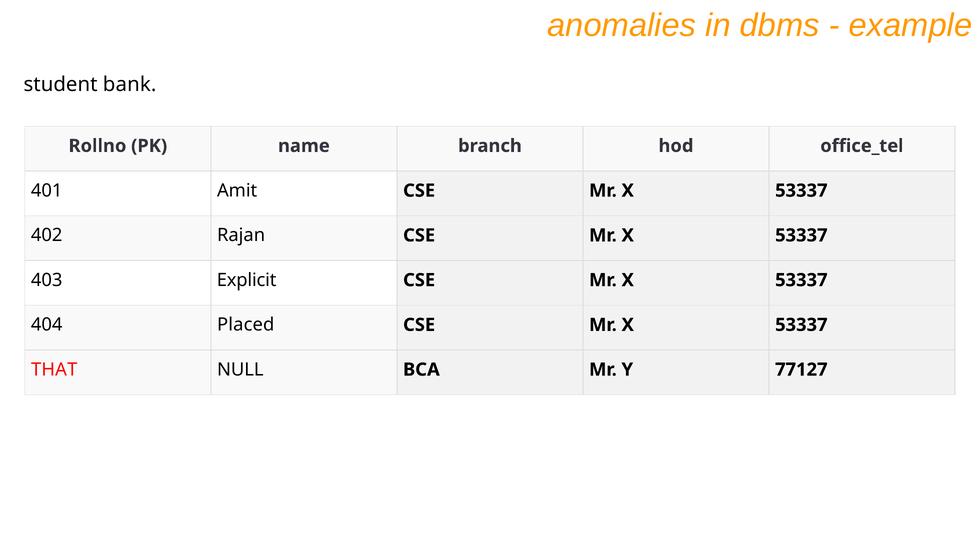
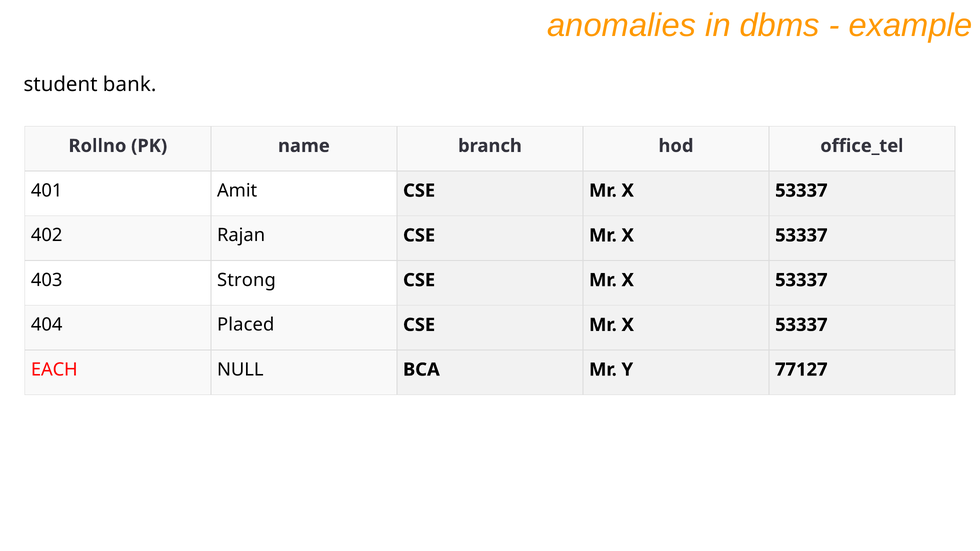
Explicit: Explicit -> Strong
THAT: THAT -> EACH
